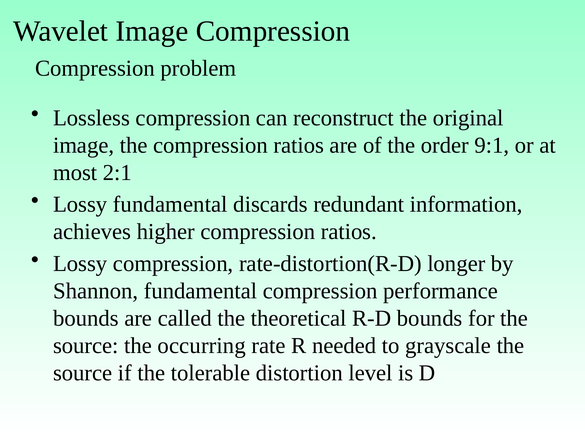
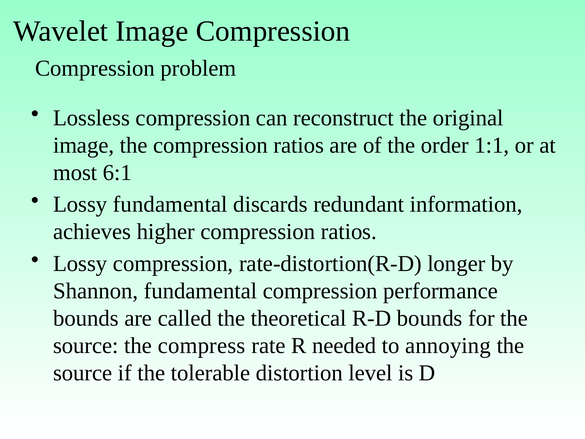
9:1: 9:1 -> 1:1
2:1: 2:1 -> 6:1
occurring: occurring -> compress
grayscale: grayscale -> annoying
